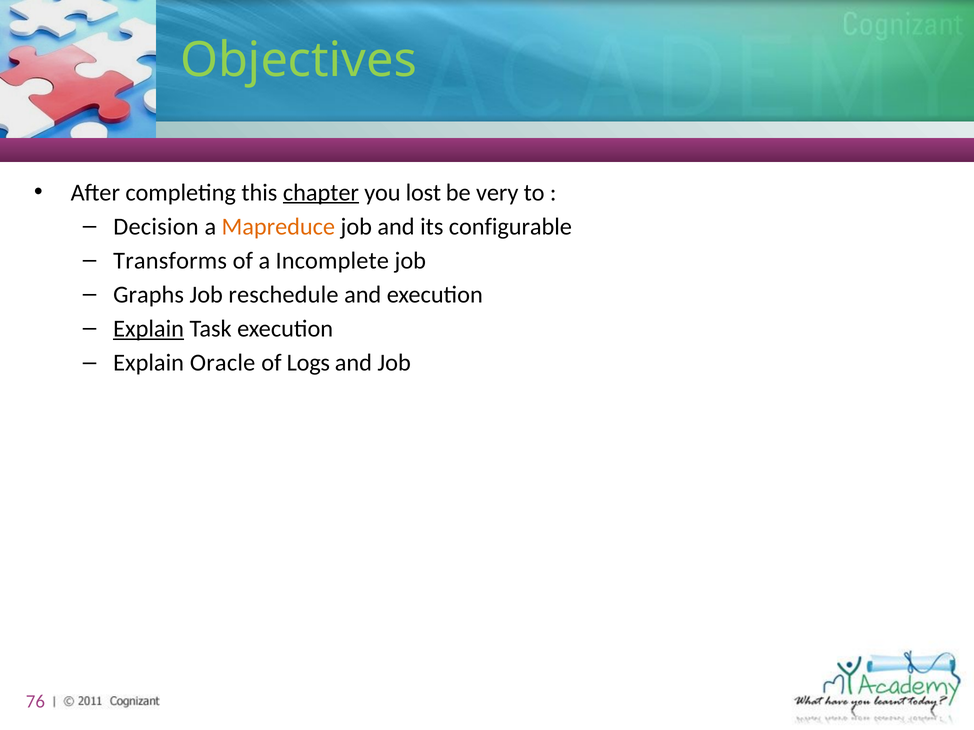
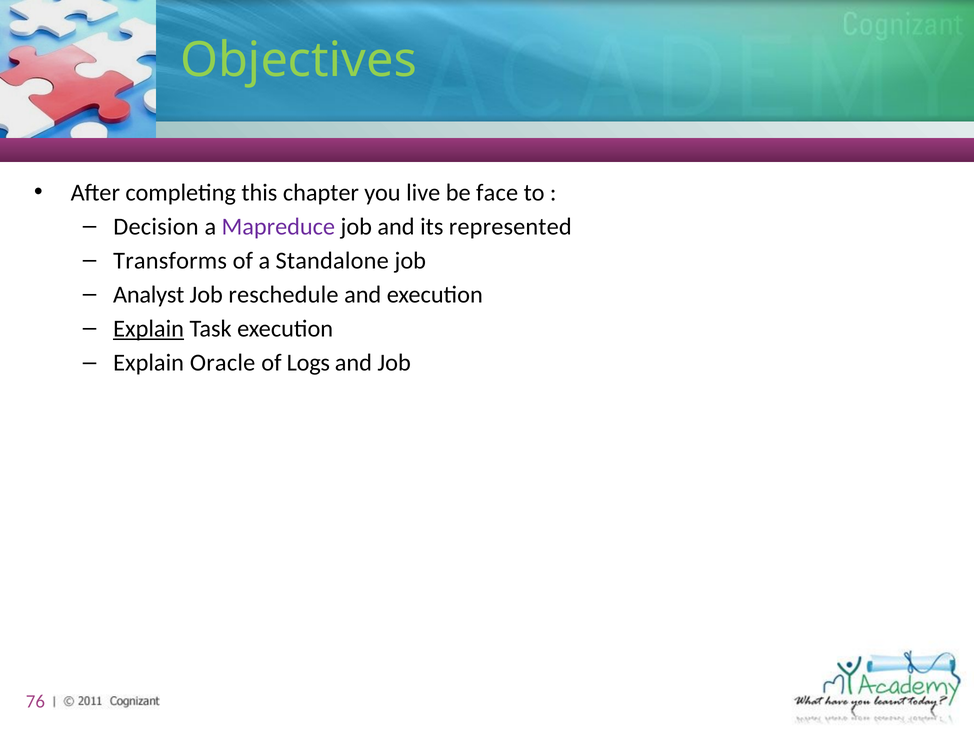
chapter underline: present -> none
lost: lost -> live
very: very -> face
Mapreduce colour: orange -> purple
configurable: configurable -> represented
Incomplete: Incomplete -> Standalone
Graphs: Graphs -> Analyst
